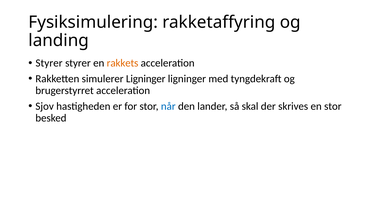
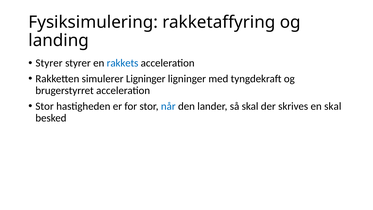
rakkets colour: orange -> blue
Sjov at (45, 106): Sjov -> Stor
en stor: stor -> skal
